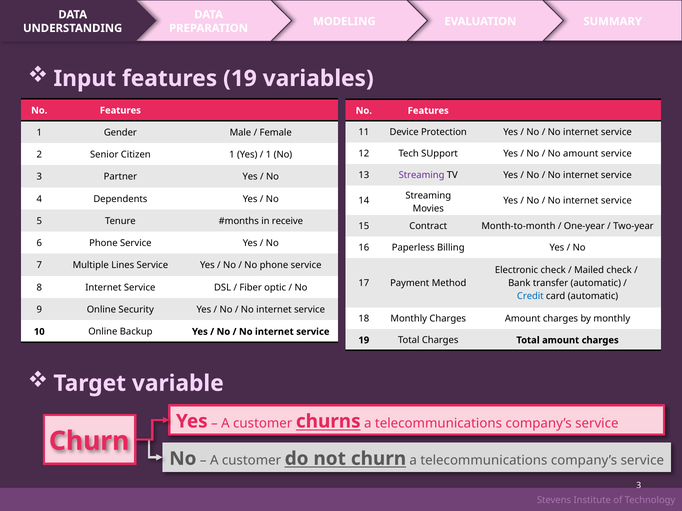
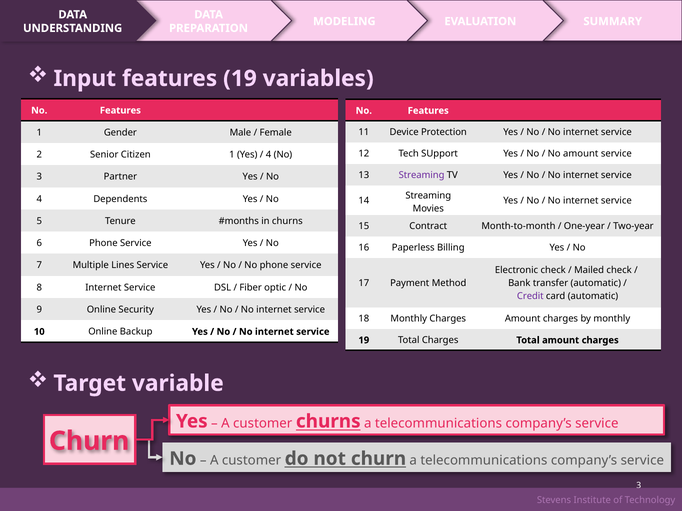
1 at (269, 155): 1 -> 4
in receive: receive -> churns
Credit colour: blue -> purple
